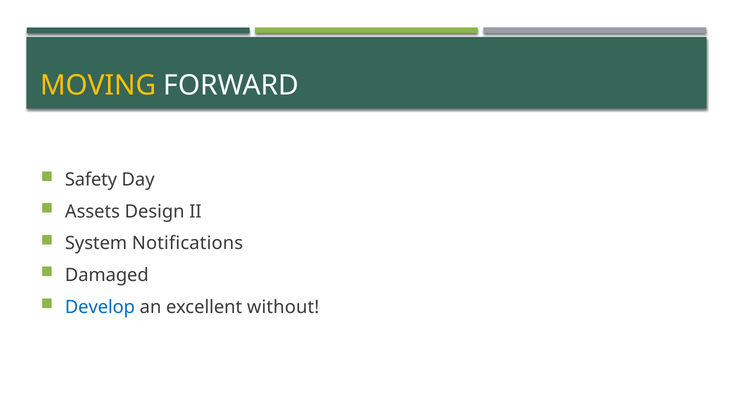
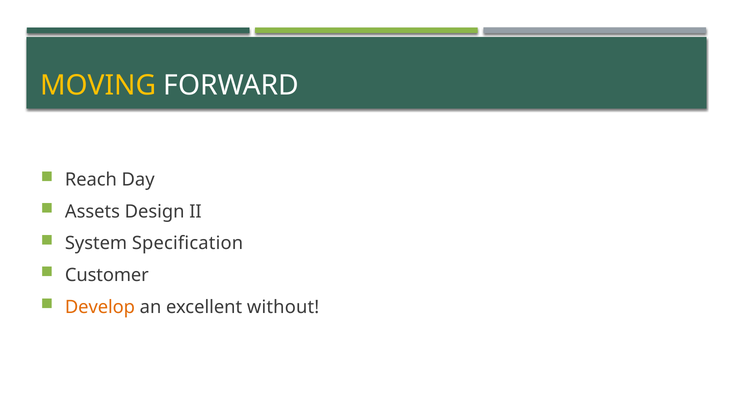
Safety: Safety -> Reach
Notifications: Notifications -> Specification
Damaged: Damaged -> Customer
Develop colour: blue -> orange
